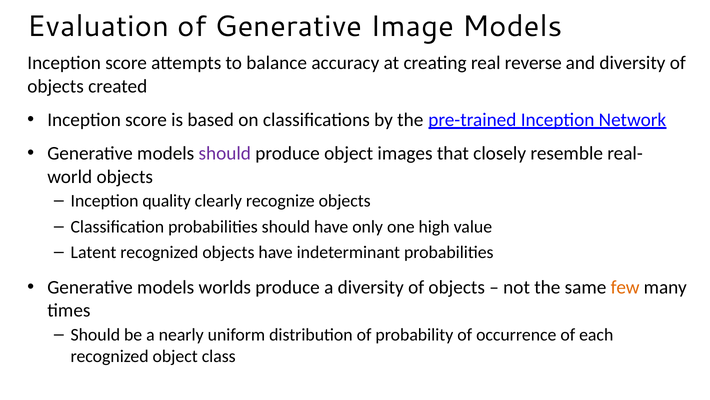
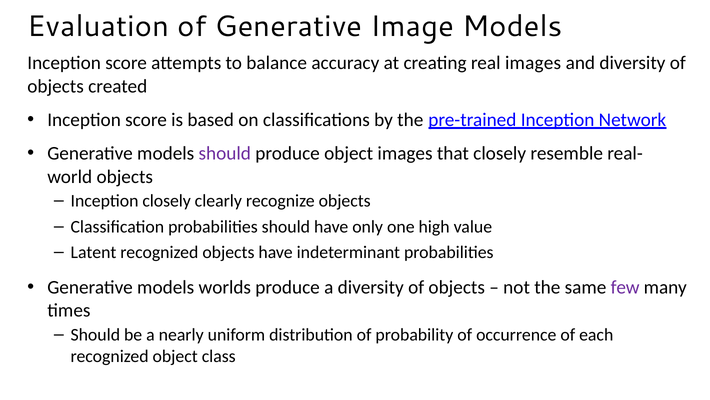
real reverse: reverse -> images
Inception quality: quality -> closely
few colour: orange -> purple
